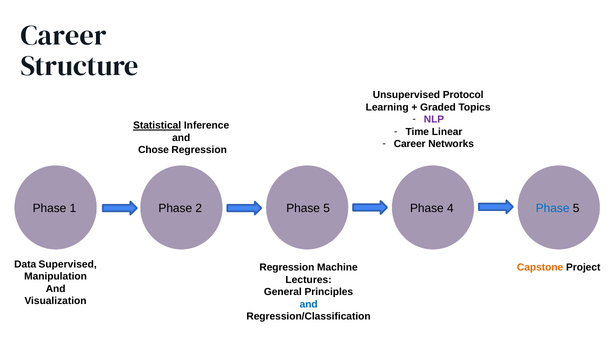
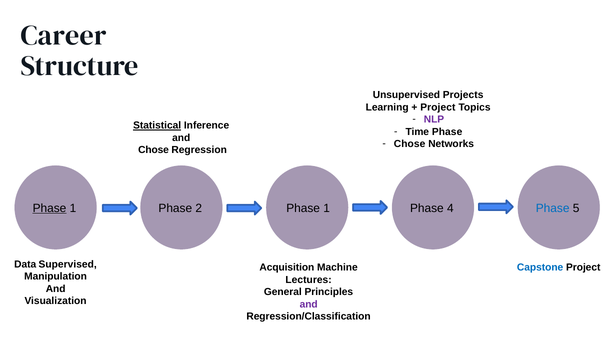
Protocol: Protocol -> Projects
Graded at (438, 107): Graded -> Project
Time Linear: Linear -> Phase
Career at (410, 144): Career -> Chose
5 at (327, 208): 5 -> 1
Phase at (50, 208) underline: none -> present
Regression at (287, 267): Regression -> Acquisition
Capstone colour: orange -> blue
and at (309, 304) colour: blue -> purple
